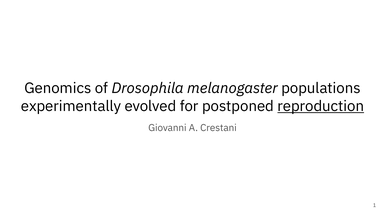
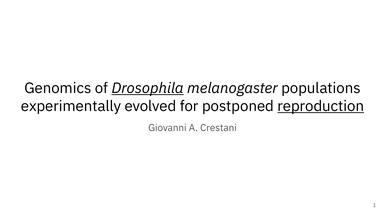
Drosophila underline: none -> present
